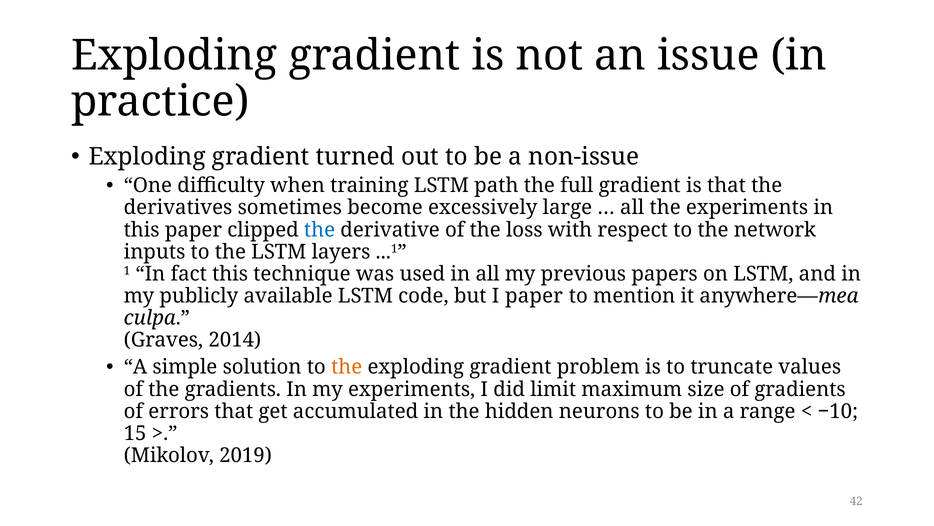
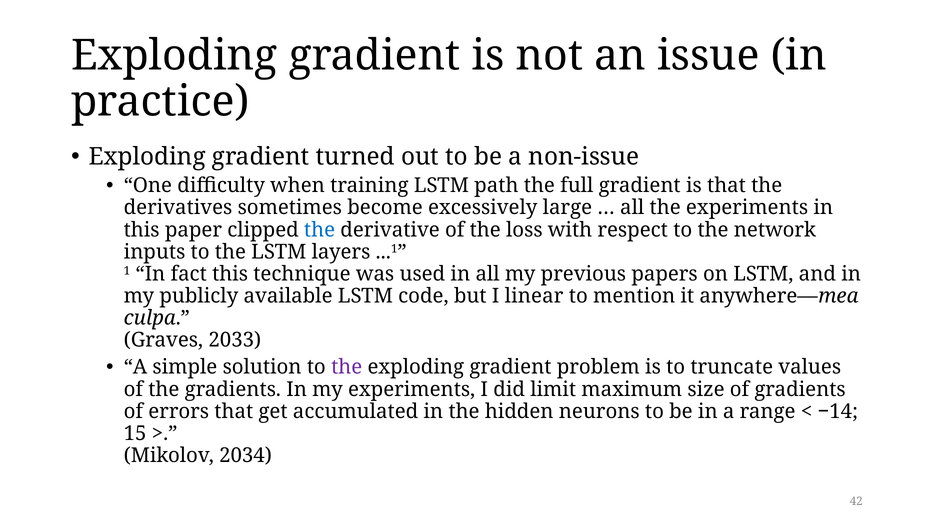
I paper: paper -> linear
2014: 2014 -> 2033
the at (347, 367) colour: orange -> purple
−10: −10 -> −14
2019: 2019 -> 2034
